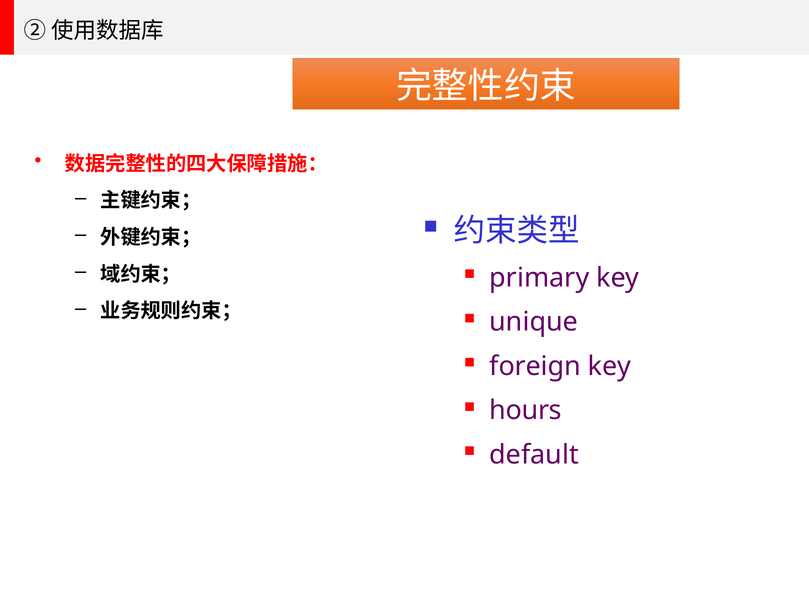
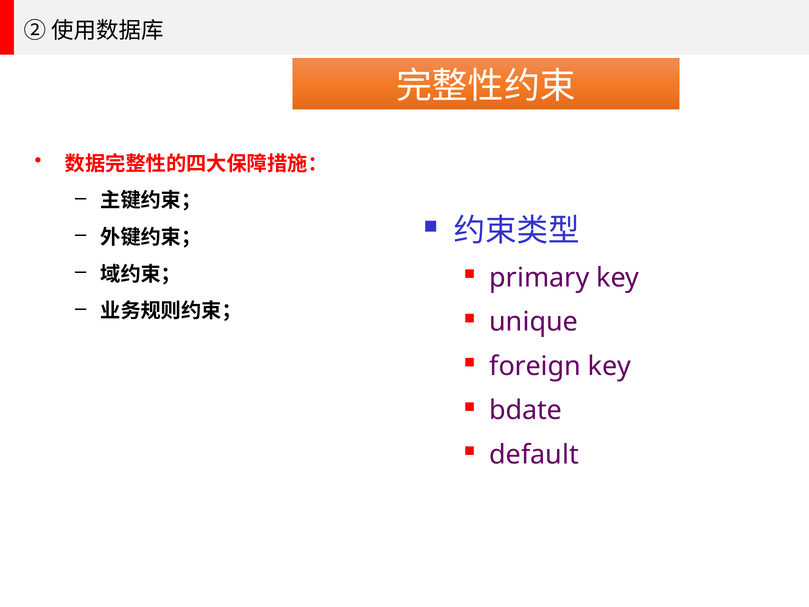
hours: hours -> bdate
